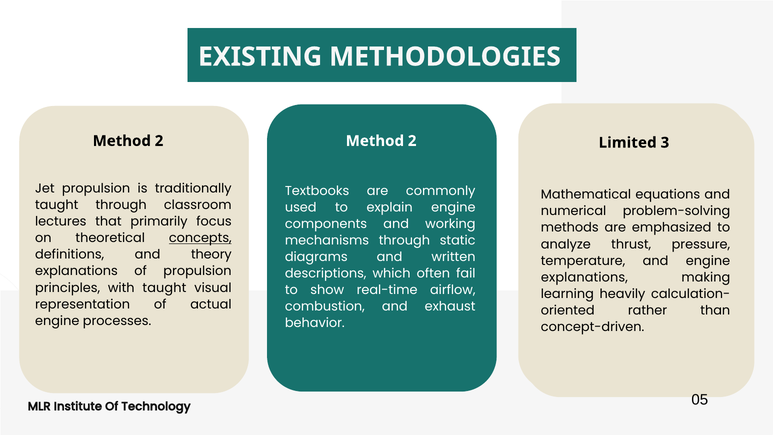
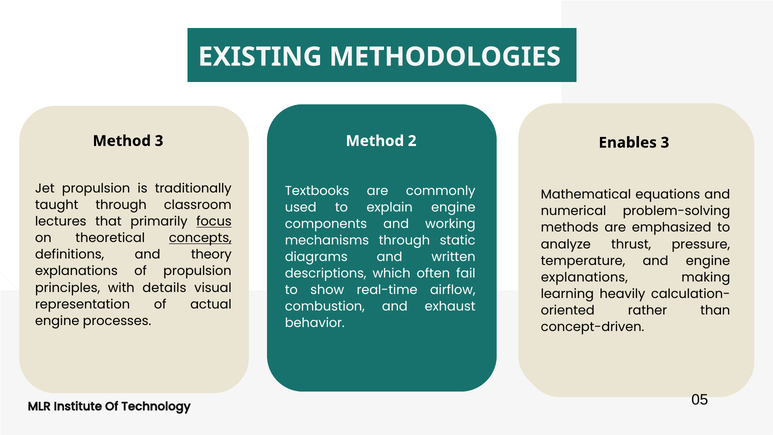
2 at (159, 141): 2 -> 3
Limited: Limited -> Enables
focus underline: none -> present
with taught: taught -> details
